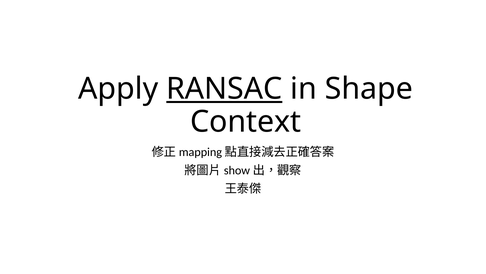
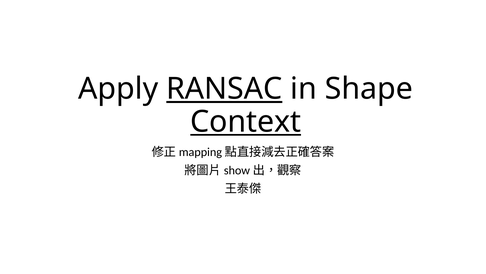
Context underline: none -> present
